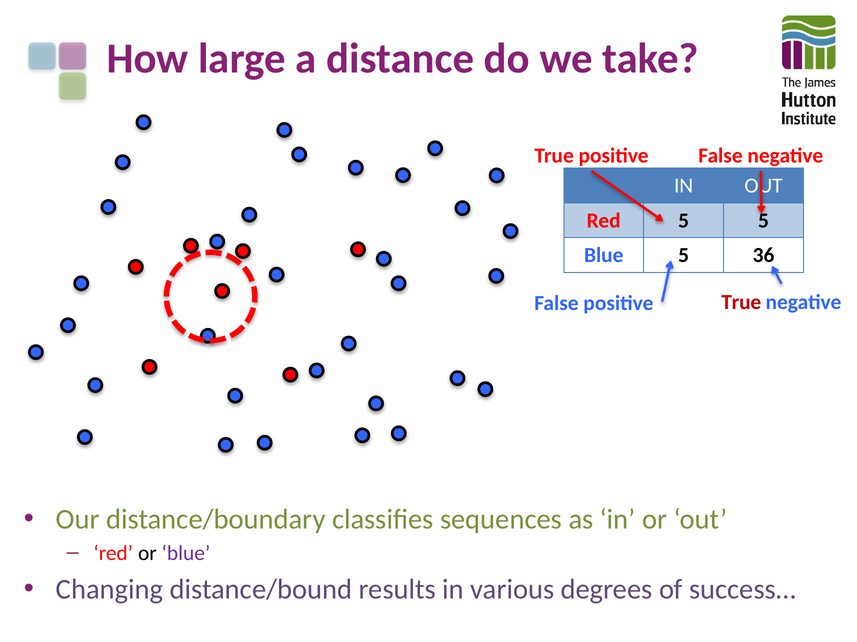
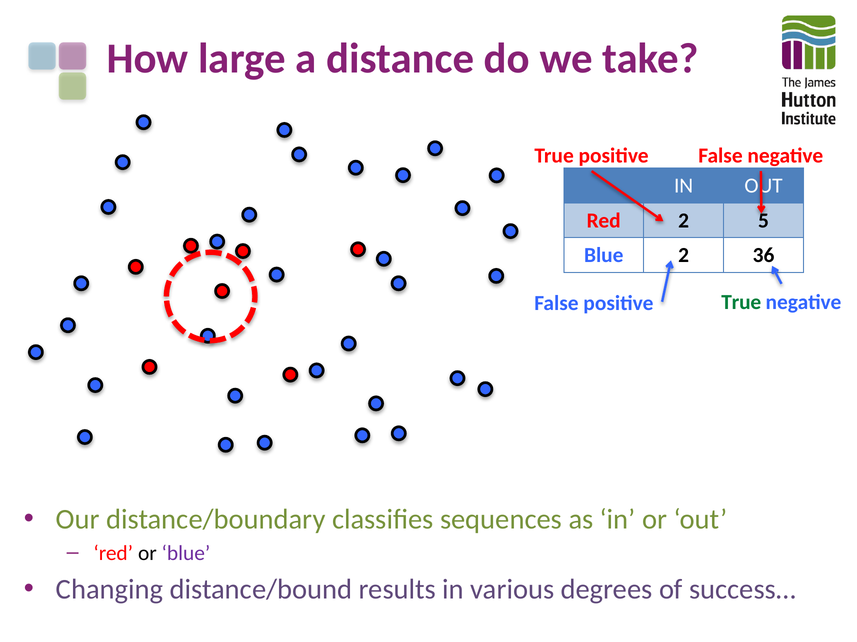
5 at (684, 221): 5 -> 2
Blue 5: 5 -> 2
True at (741, 303) colour: red -> green
